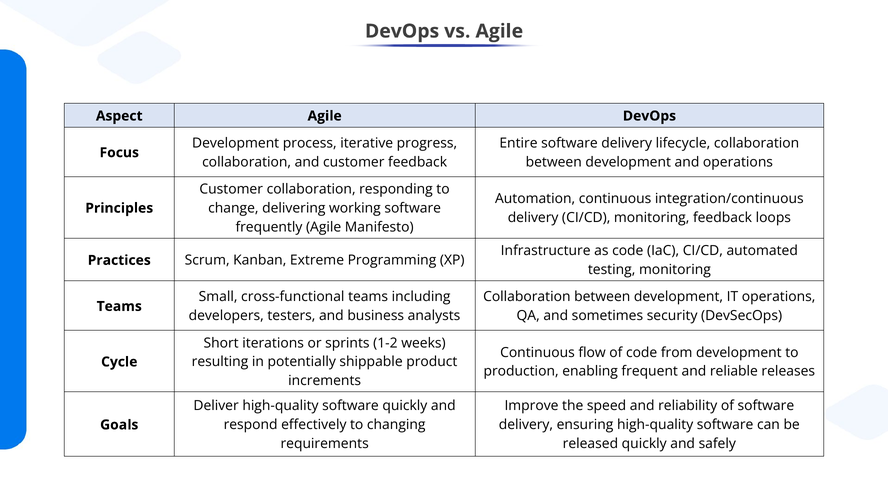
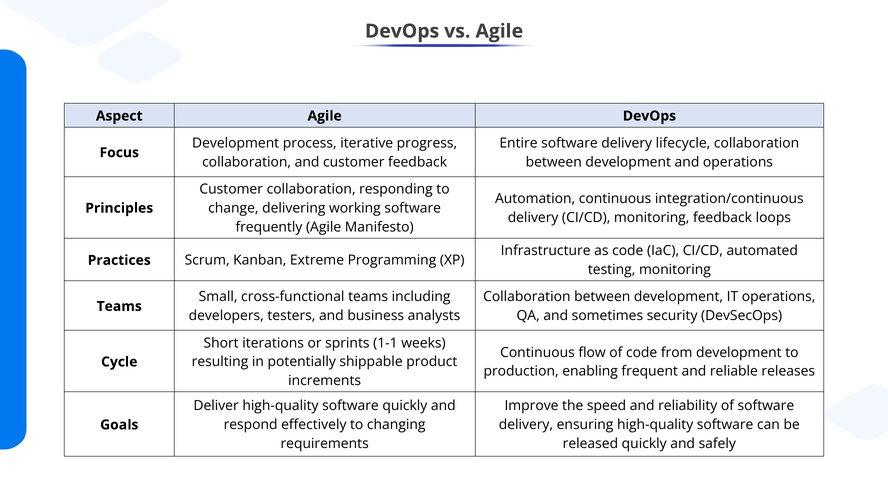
1-2: 1-2 -> 1-1
